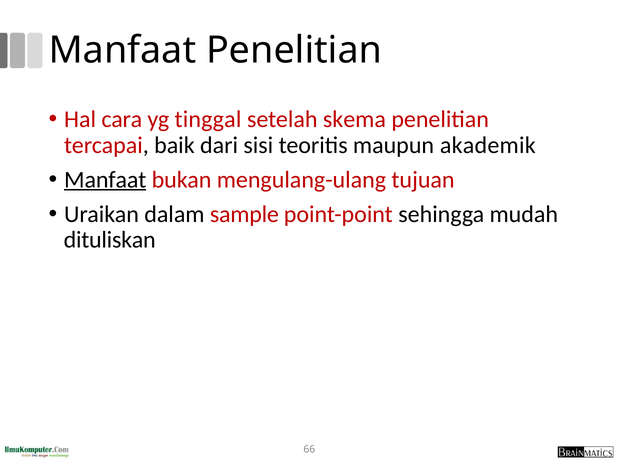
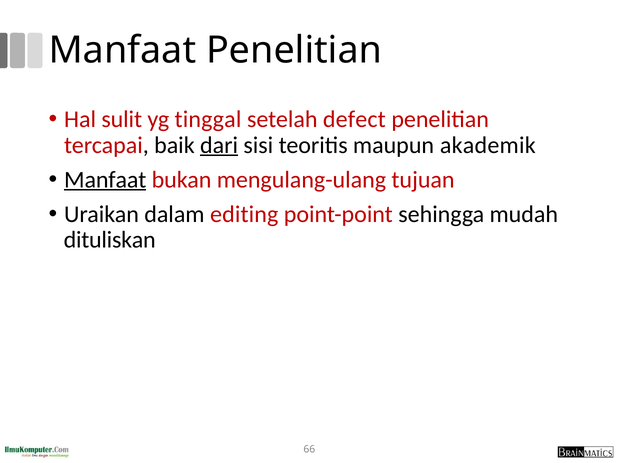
cara: cara -> sulit
skema: skema -> defect
dari underline: none -> present
sample: sample -> editing
